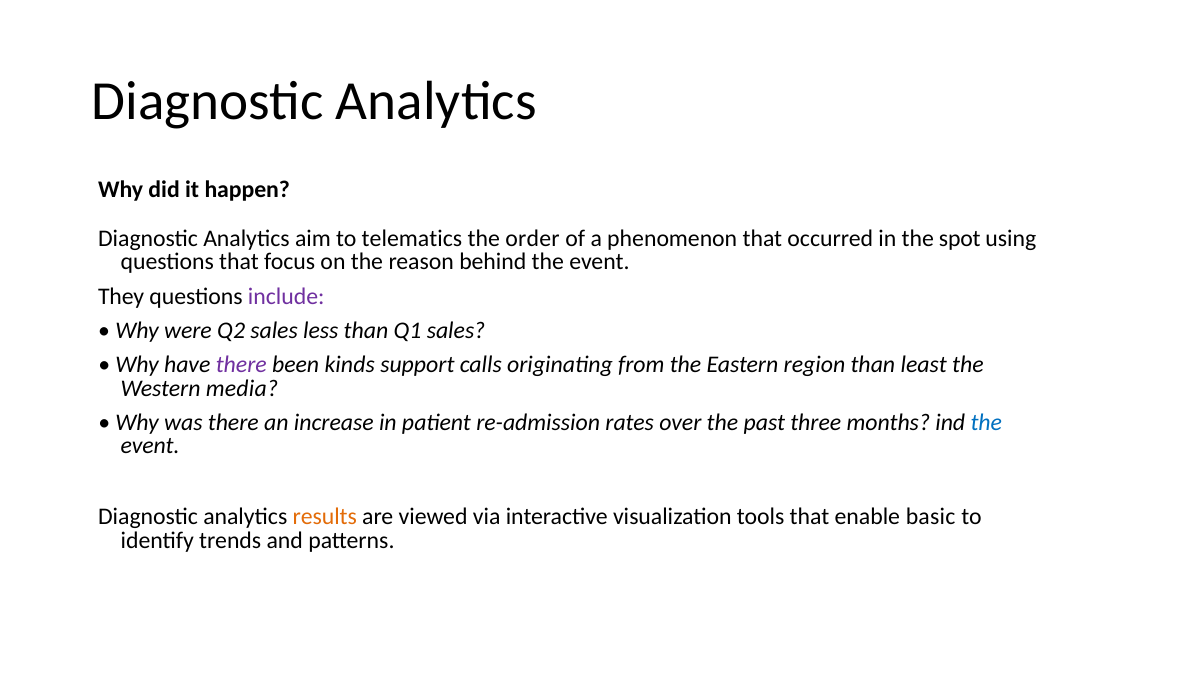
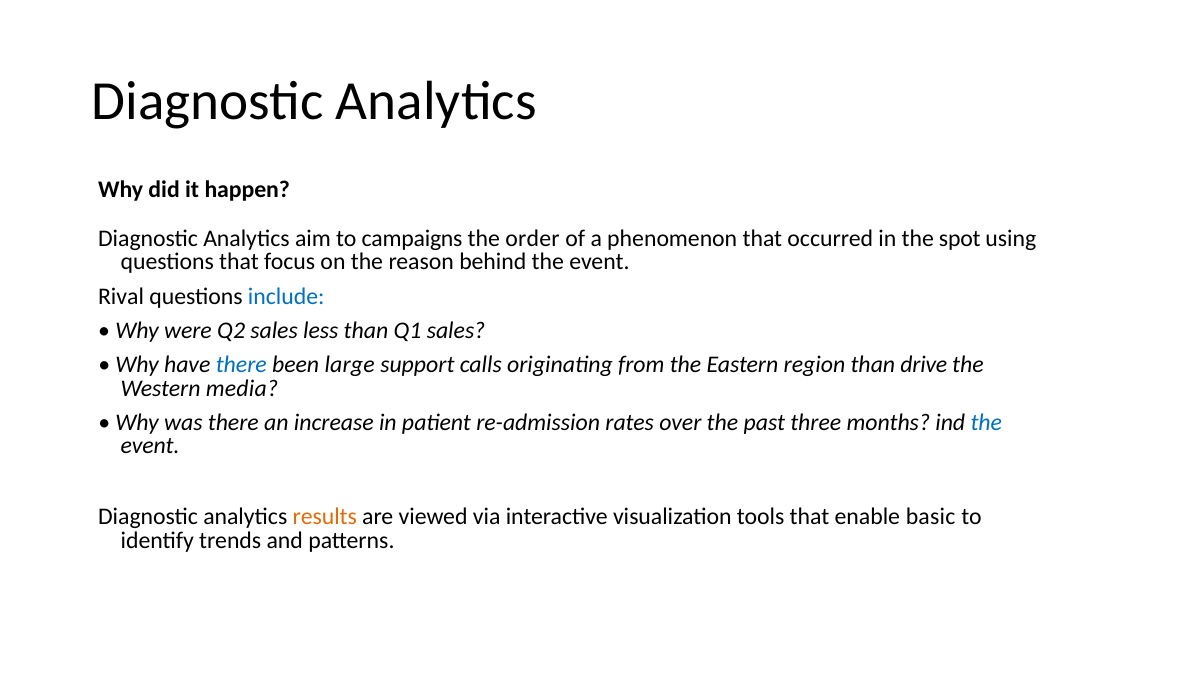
telematics: telematics -> campaigns
They: They -> Rival
include colour: purple -> blue
there at (241, 365) colour: purple -> blue
kinds: kinds -> large
least: least -> drive
